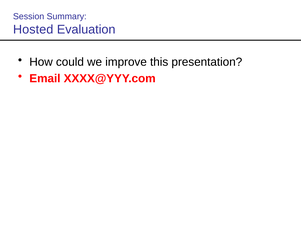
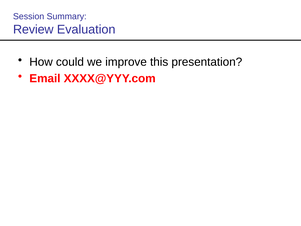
Hosted: Hosted -> Review
